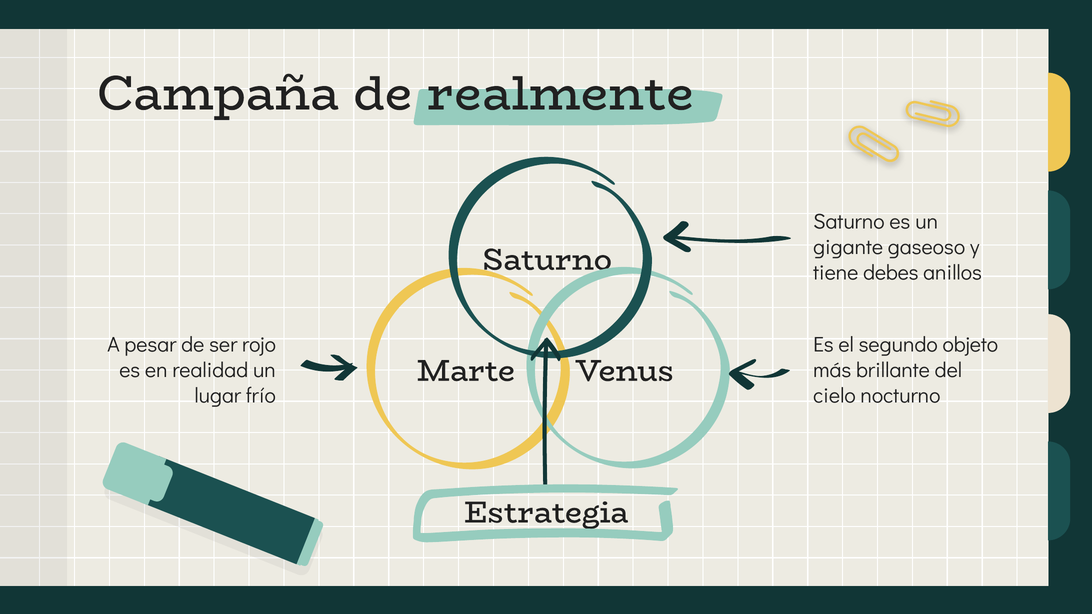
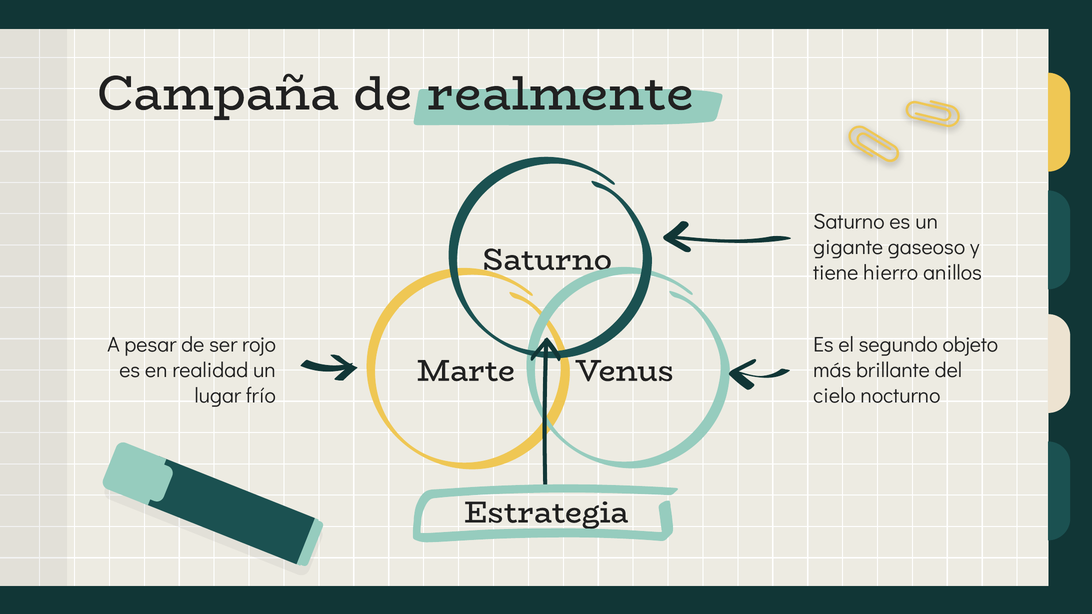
debes: debes -> hierro
